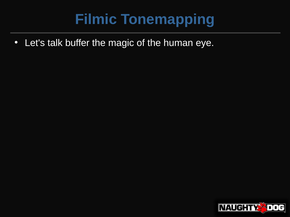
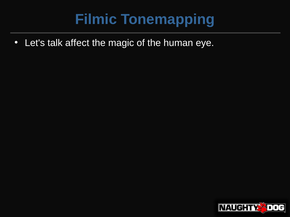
buffer: buffer -> affect
